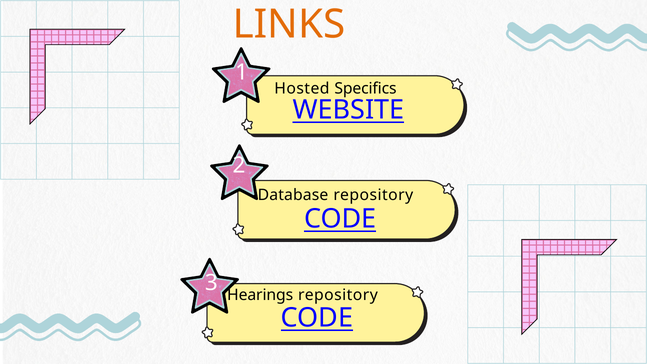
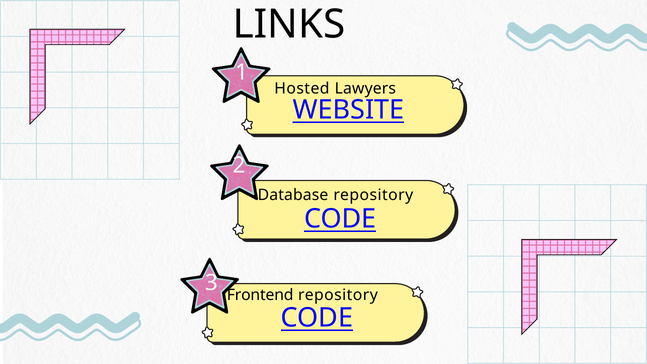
LINKS colour: orange -> black
Specifics: Specifics -> Lawyers
Hearings: Hearings -> Frontend
